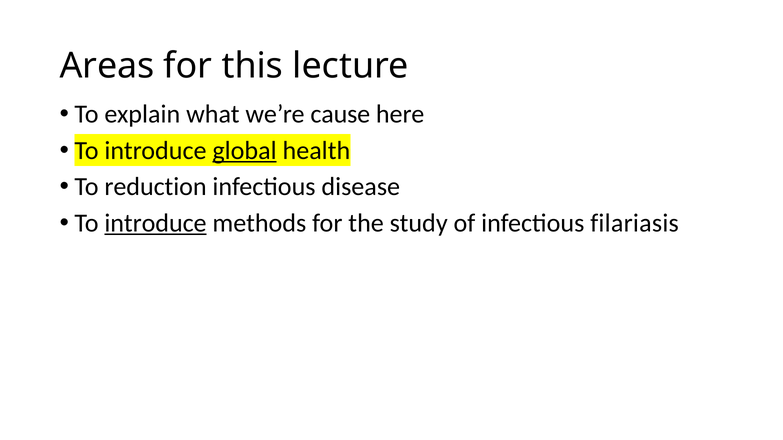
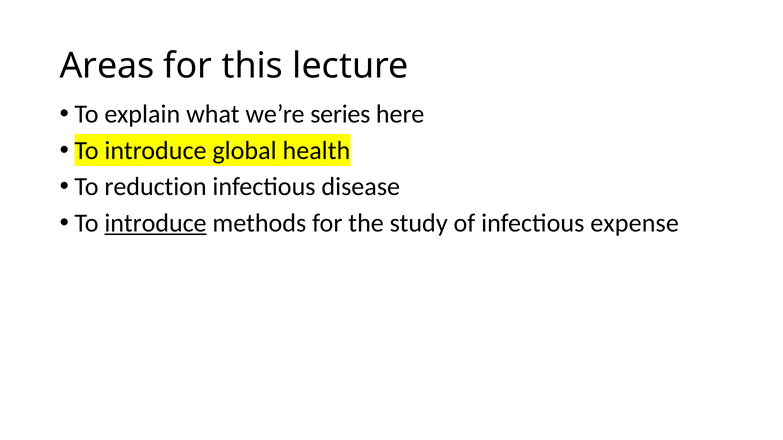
cause: cause -> series
global underline: present -> none
filariasis: filariasis -> expense
